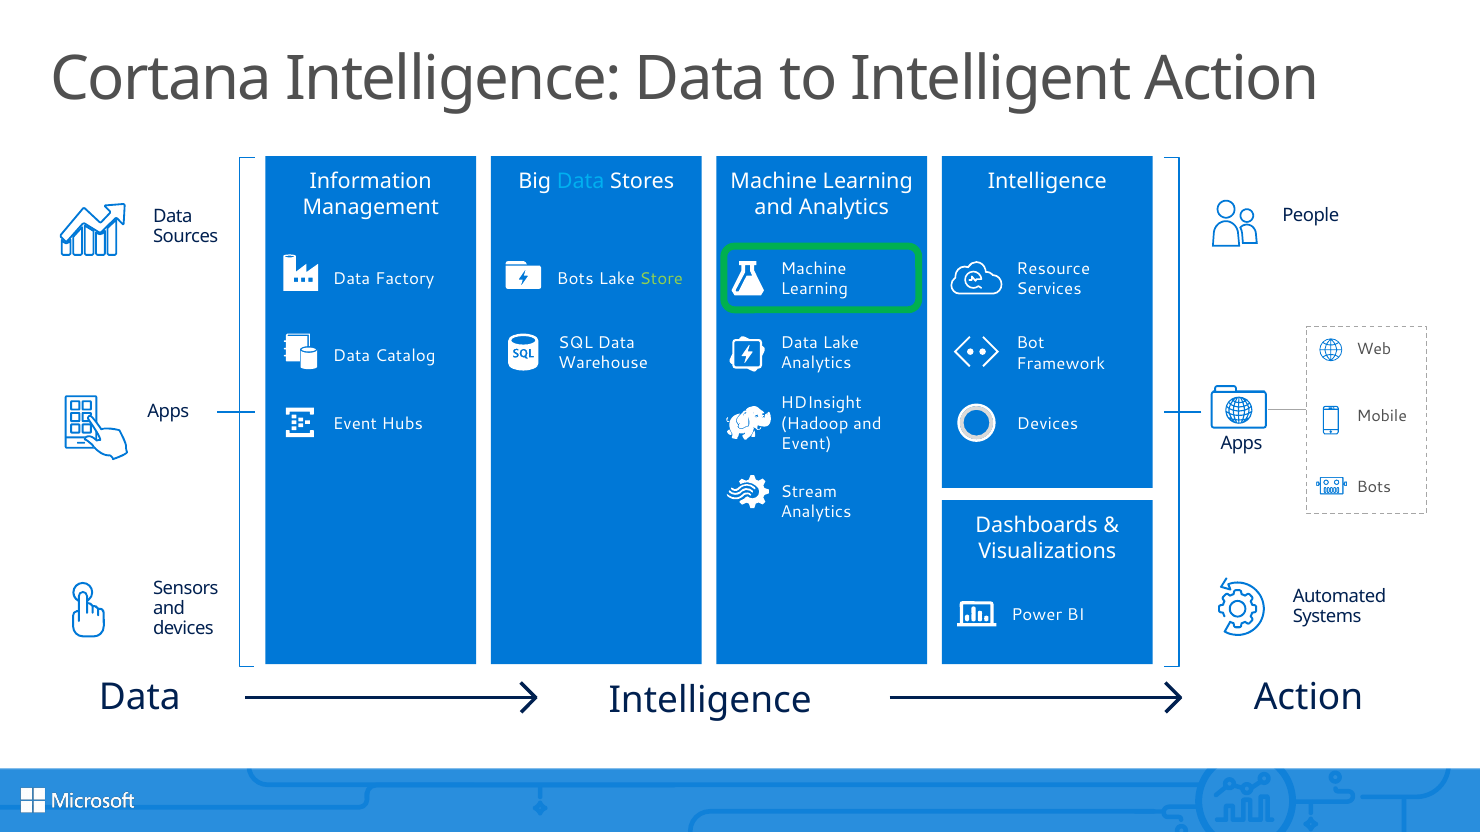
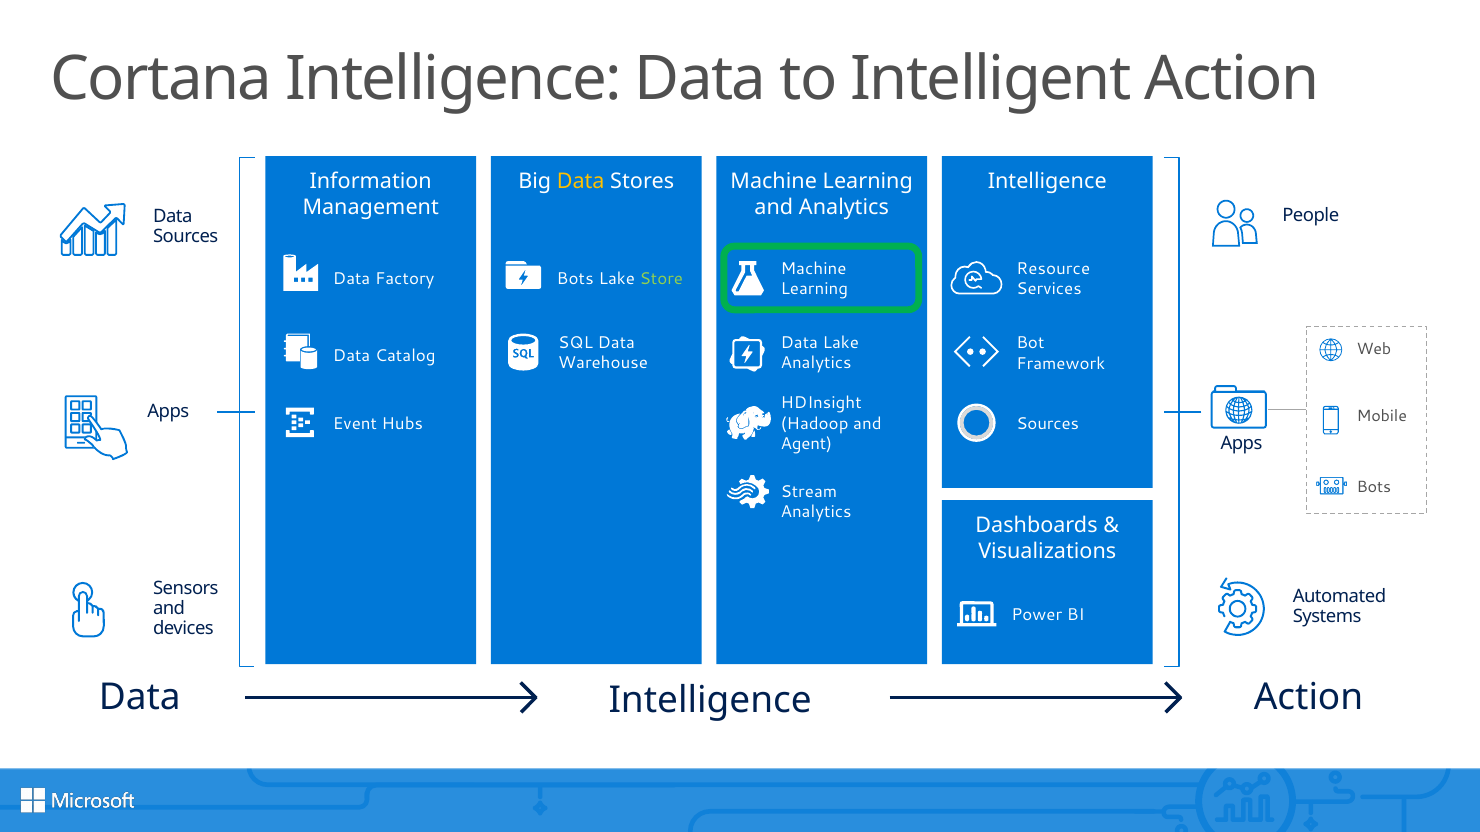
Data at (581, 182) colour: light blue -> yellow
Devices at (1048, 424): Devices -> Sources
Event at (806, 444): Event -> Agent
